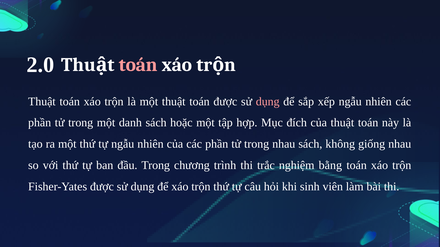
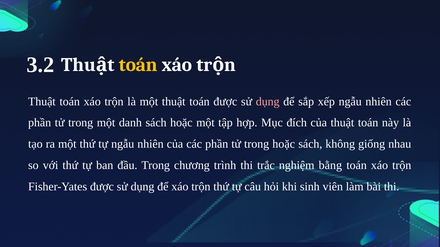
2.0: 2.0 -> 3.2
toán at (138, 65) colour: pink -> yellow
trong nhau: nhau -> hoặc
